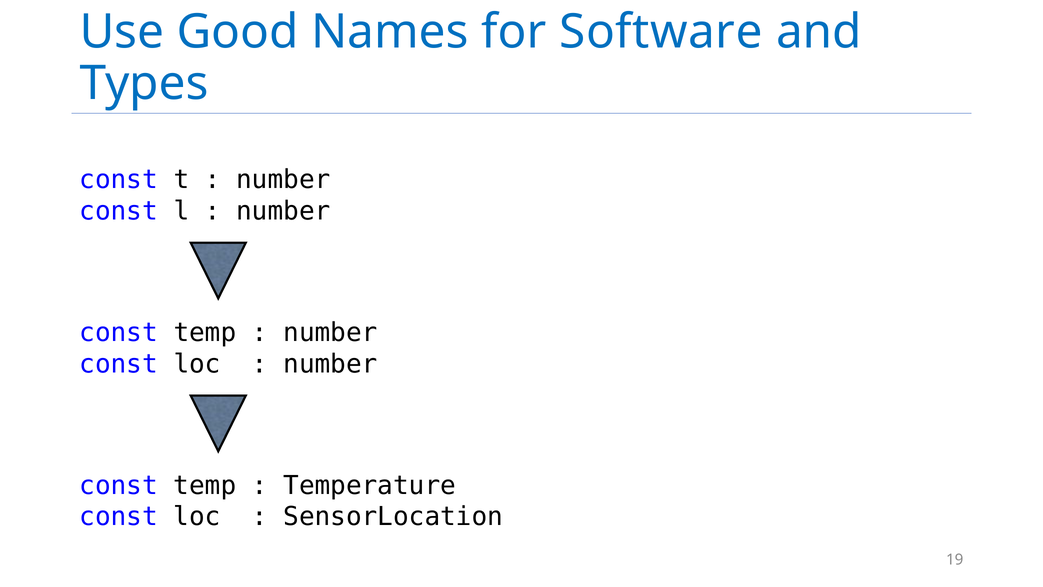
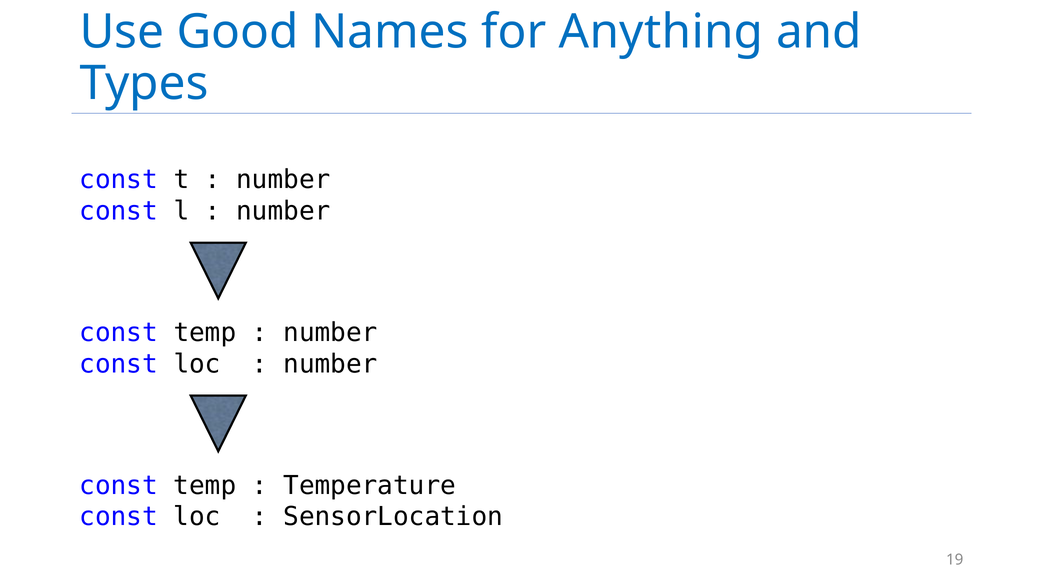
Software: Software -> Anything
